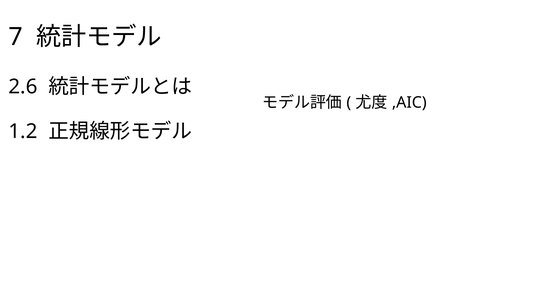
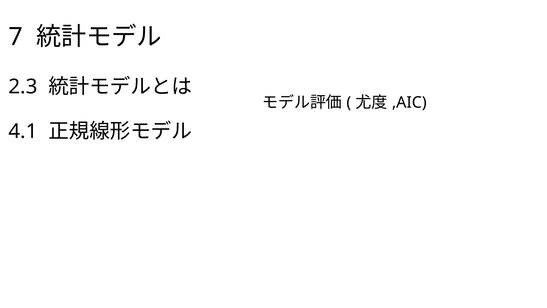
2.6: 2.6 -> 2.3
1.2: 1.2 -> 4.1
